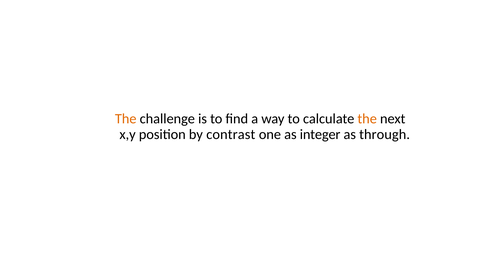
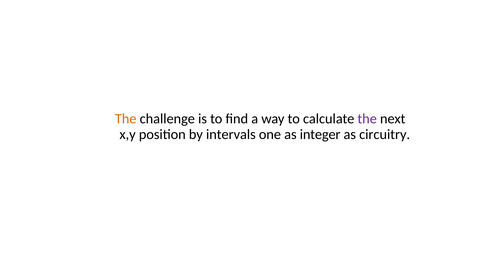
the at (367, 119) colour: orange -> purple
contrast: contrast -> intervals
through: through -> circuitry
